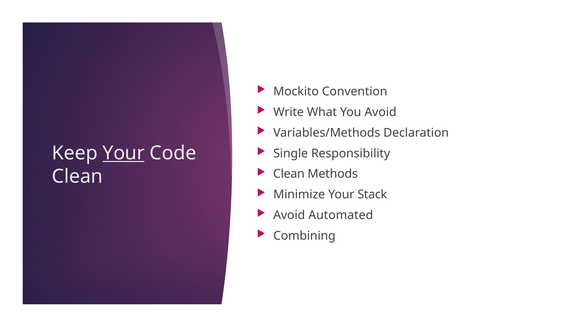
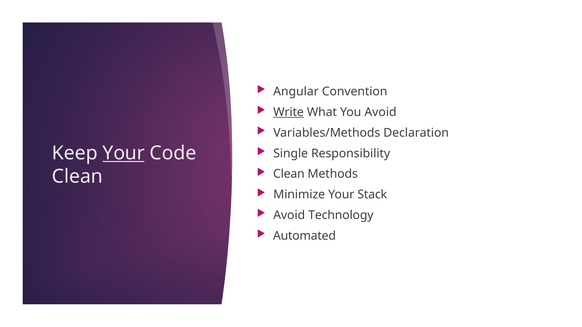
Mockito: Mockito -> Angular
Write underline: none -> present
Automated: Automated -> Technology
Combining: Combining -> Automated
